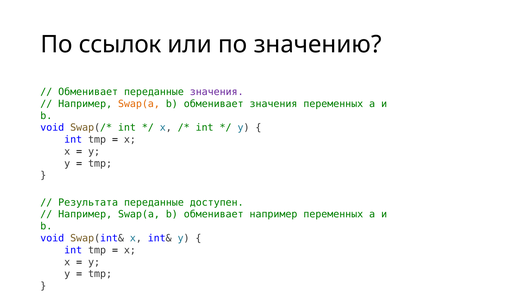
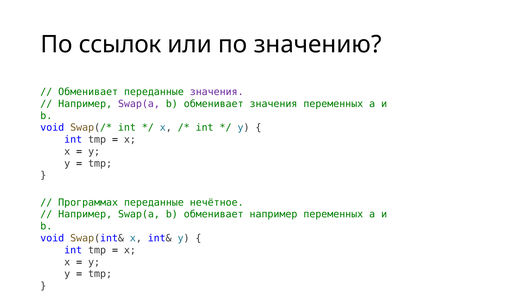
Swap(a at (139, 104) colour: orange -> purple
Результата: Результата -> Программах
доступен: доступен -> нечётное
